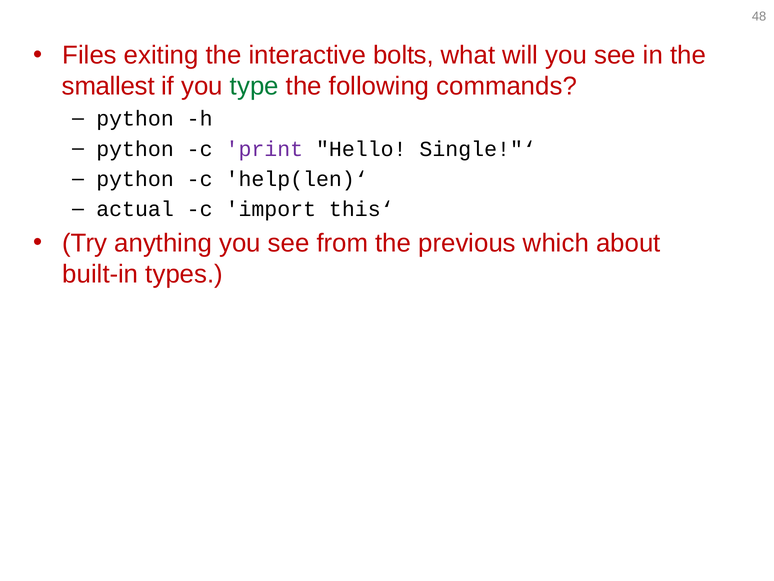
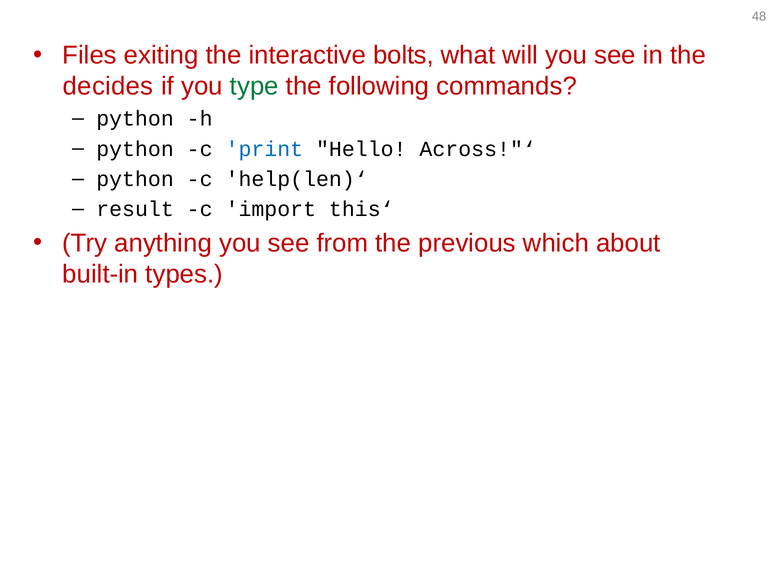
smallest: smallest -> decides
print colour: purple -> blue
Single!"‘: Single!"‘ -> Across!"‘
actual: actual -> result
